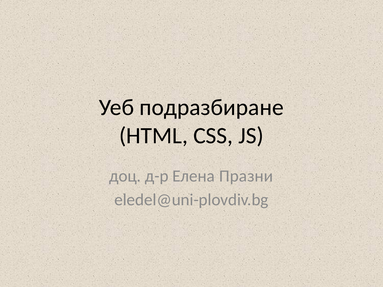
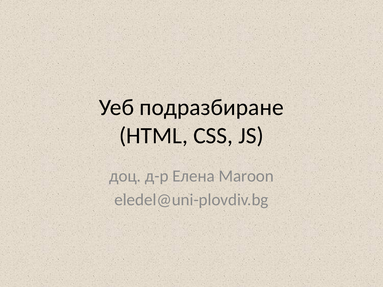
Празни: Празни -> Maroon
